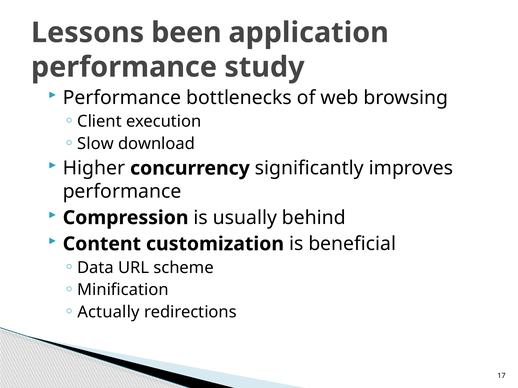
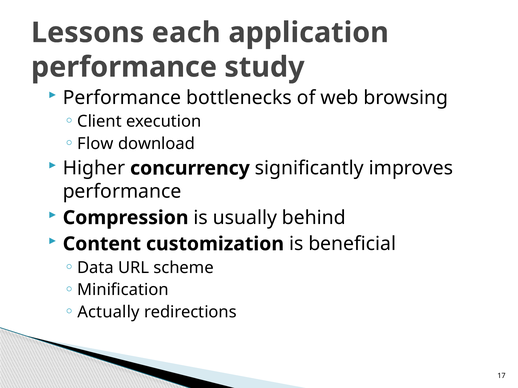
been: been -> each
Slow: Slow -> Flow
